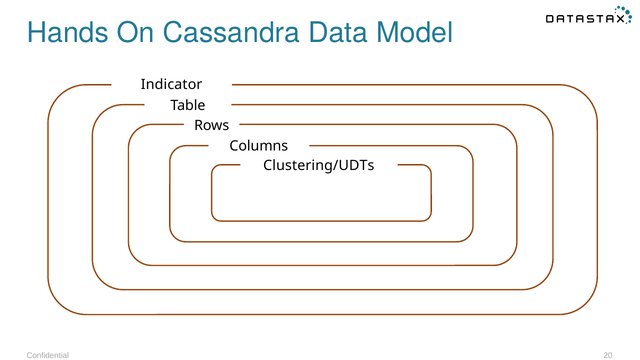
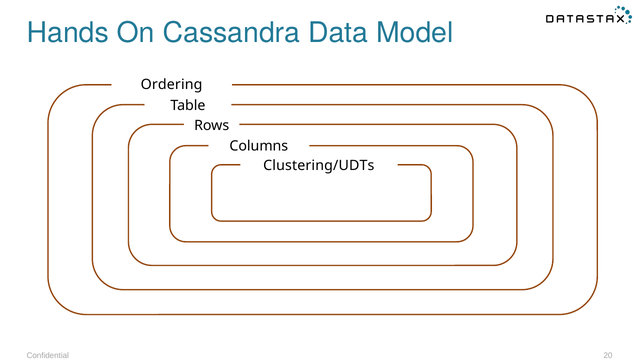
Indicator: Indicator -> Ordering
